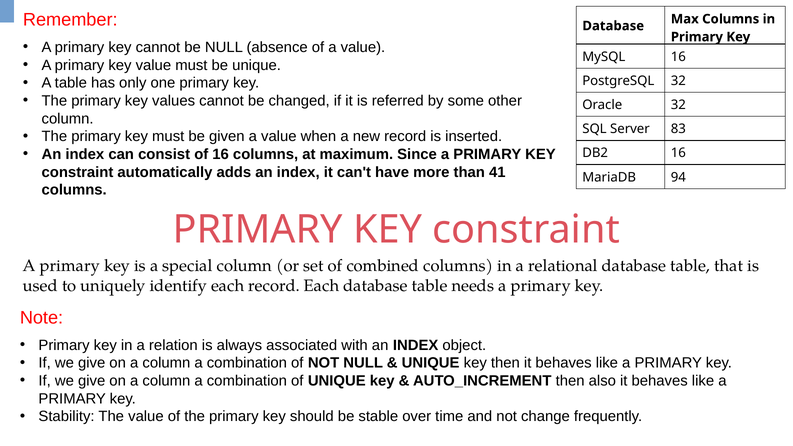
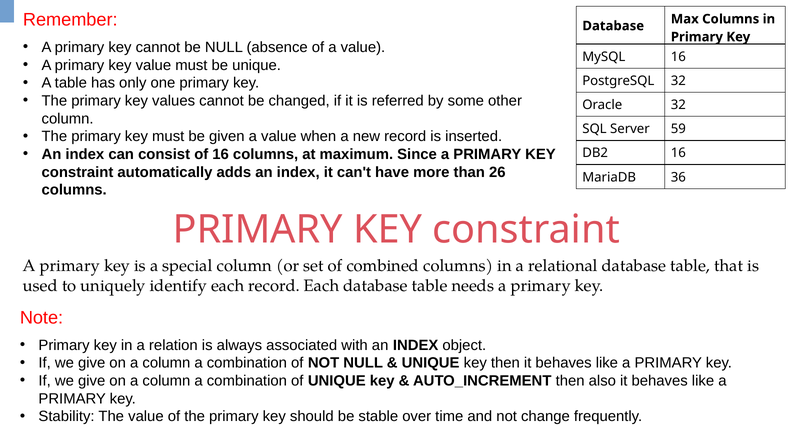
83: 83 -> 59
41: 41 -> 26
94: 94 -> 36
